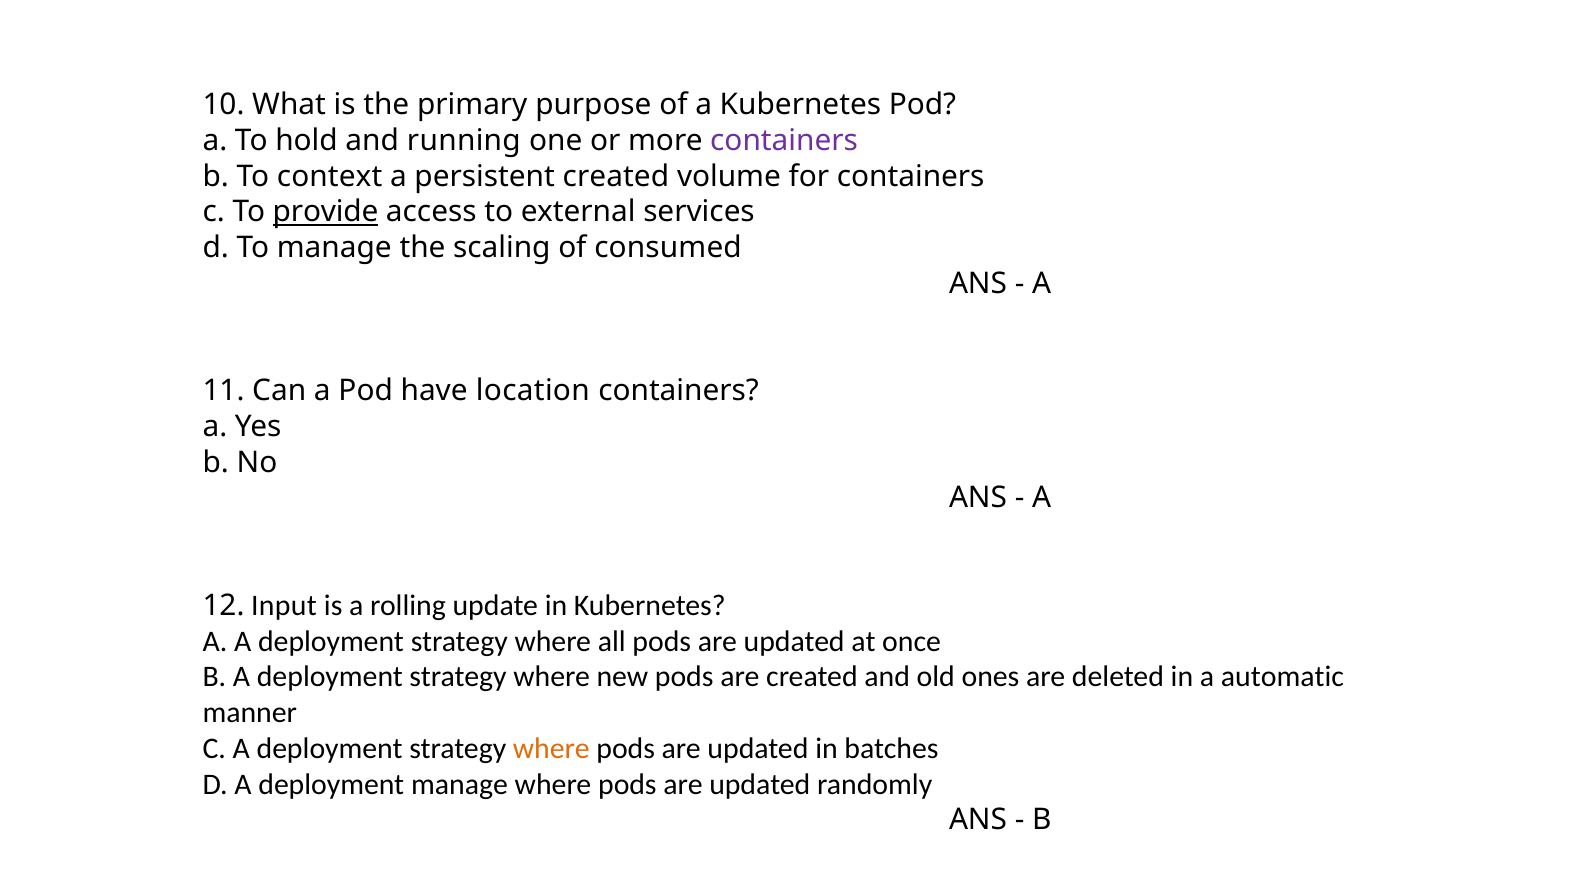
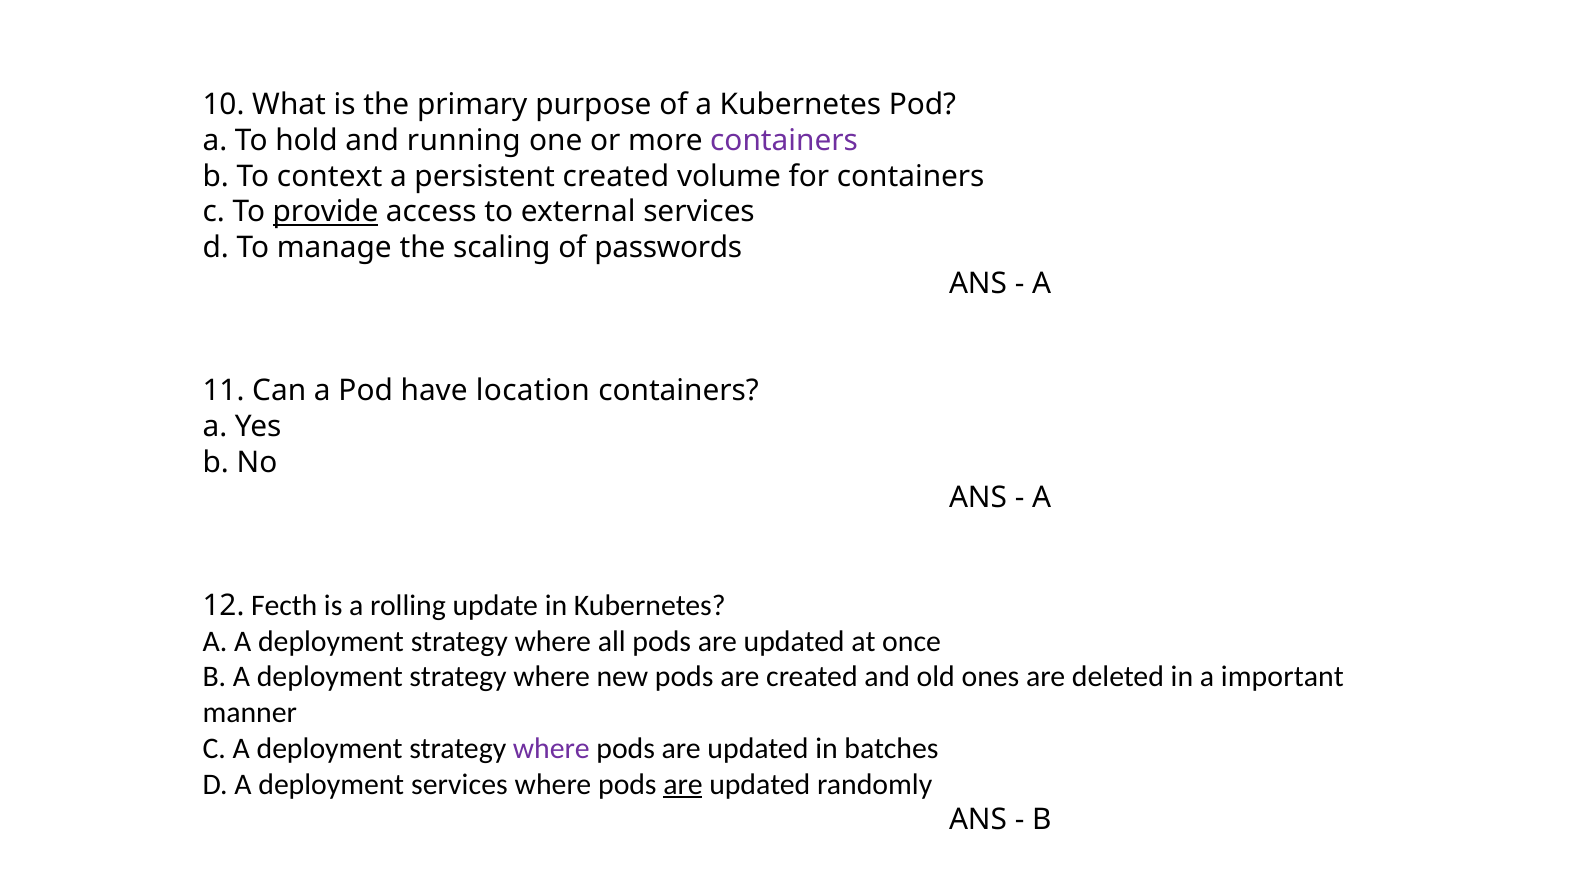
consumed: consumed -> passwords
Input: Input -> Fecth
automatic: automatic -> important
where at (551, 749) colour: orange -> purple
deployment manage: manage -> services
are at (683, 785) underline: none -> present
